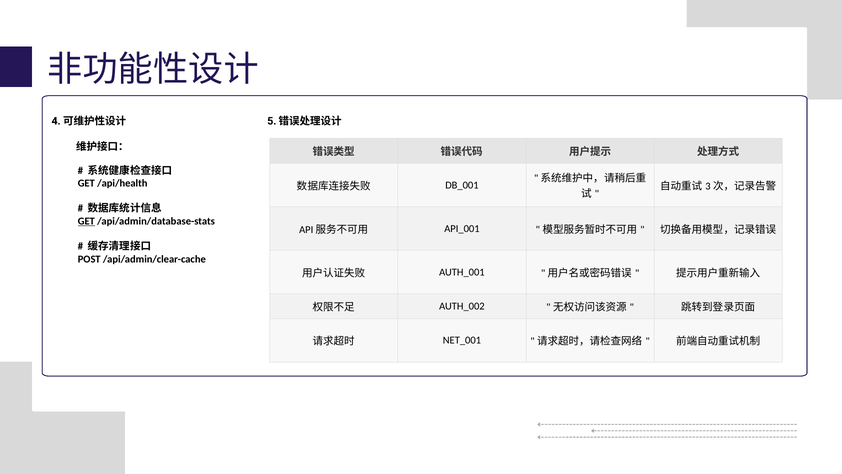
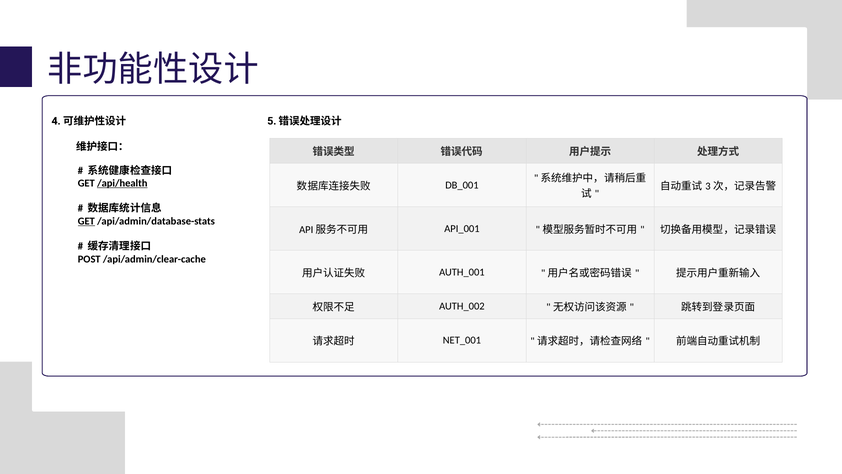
/api/health underline: none -> present
